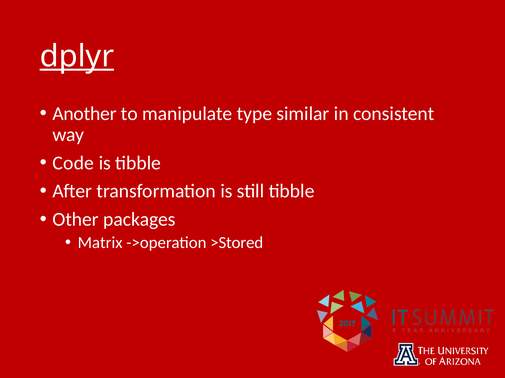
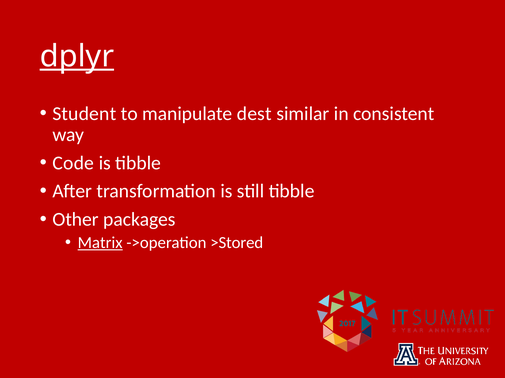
Another: Another -> Student
type: type -> dest
Matrix underline: none -> present
